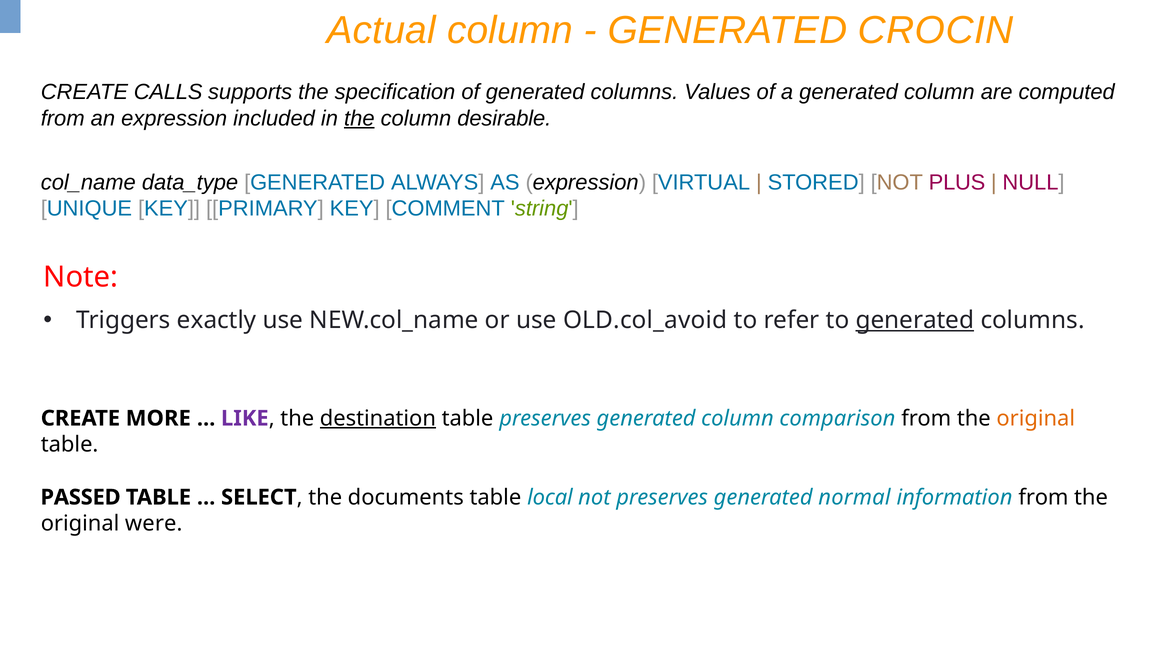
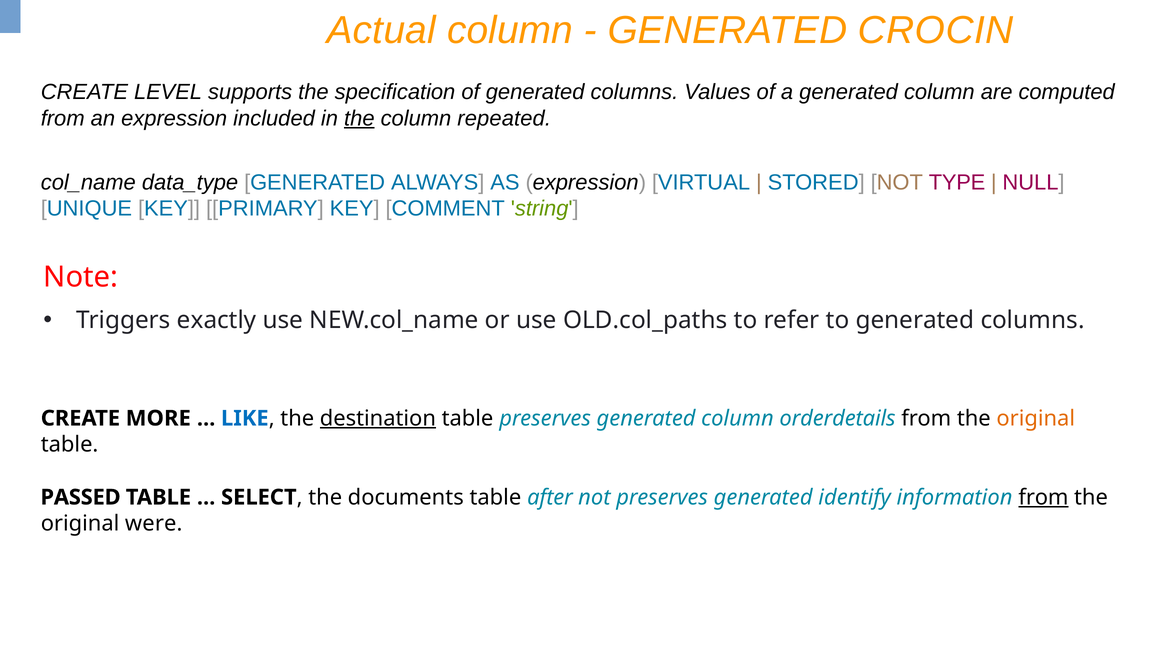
CALLS: CALLS -> LEVEL
desirable: desirable -> repeated
PLUS: PLUS -> TYPE
OLD.col_avoid: OLD.col_avoid -> OLD.col_paths
generated at (915, 320) underline: present -> none
LIKE colour: purple -> blue
comparison: comparison -> orderdetails
local: local -> after
normal: normal -> identify
from at (1043, 497) underline: none -> present
